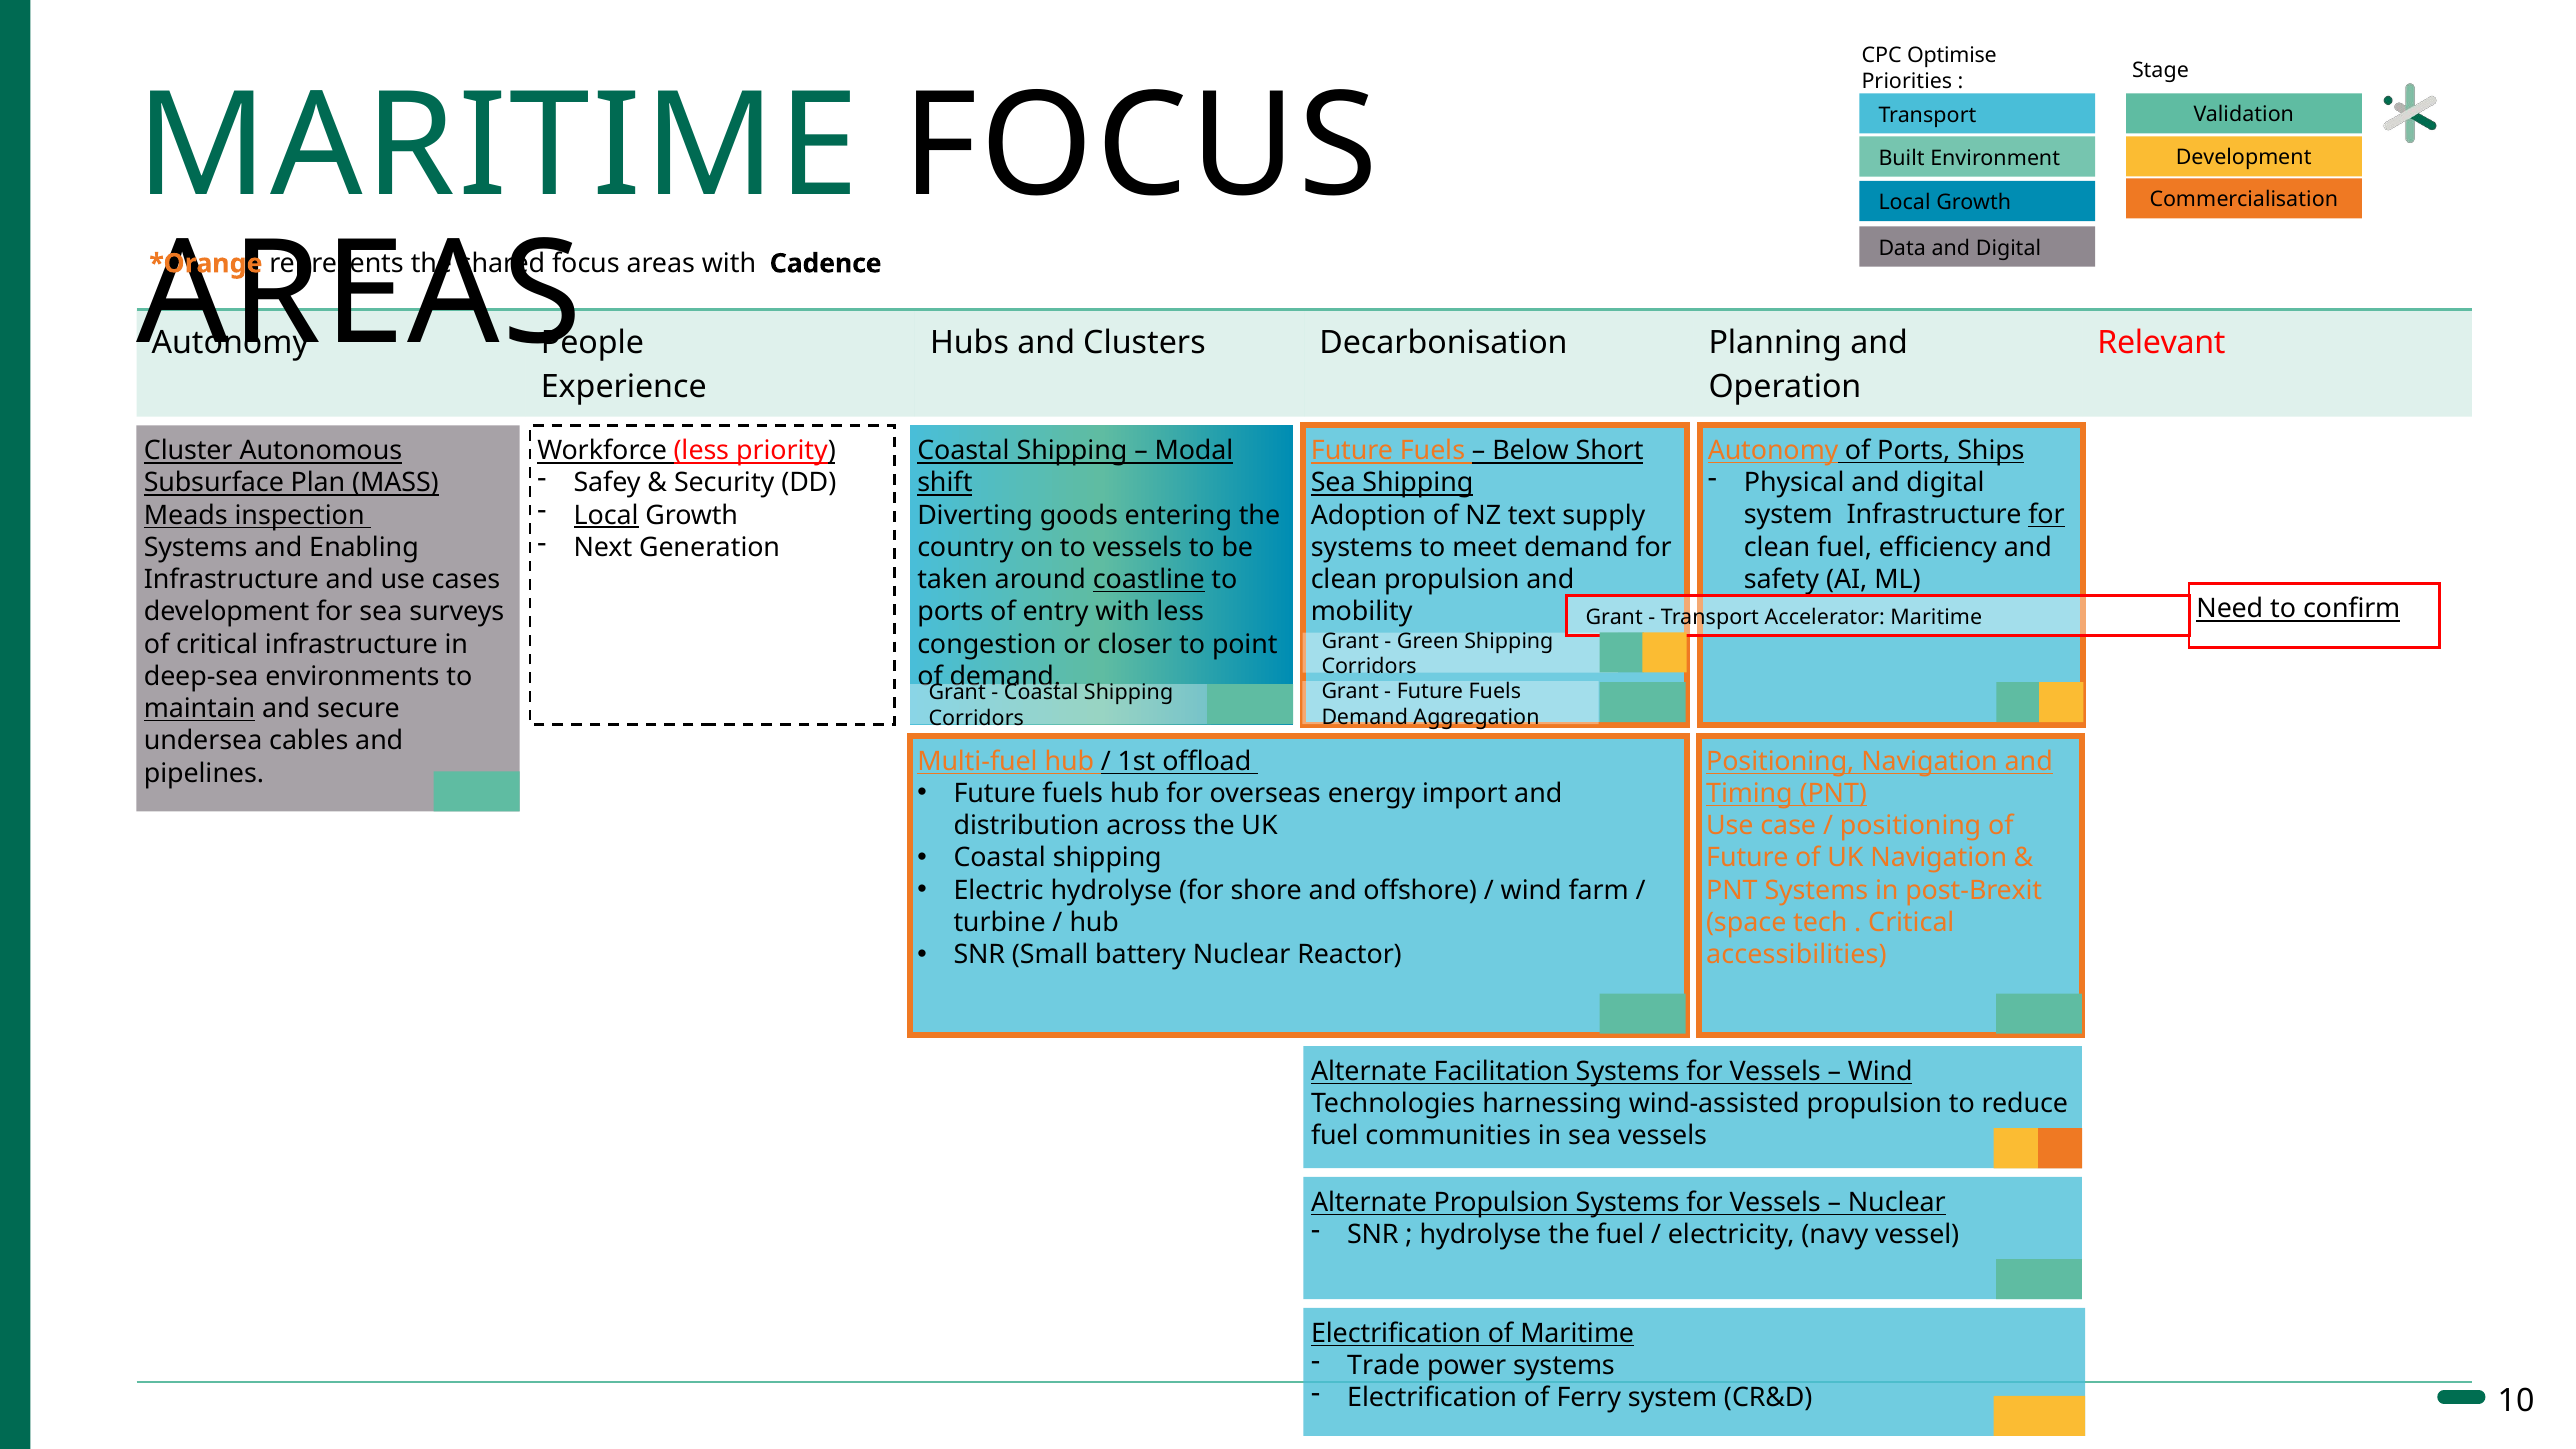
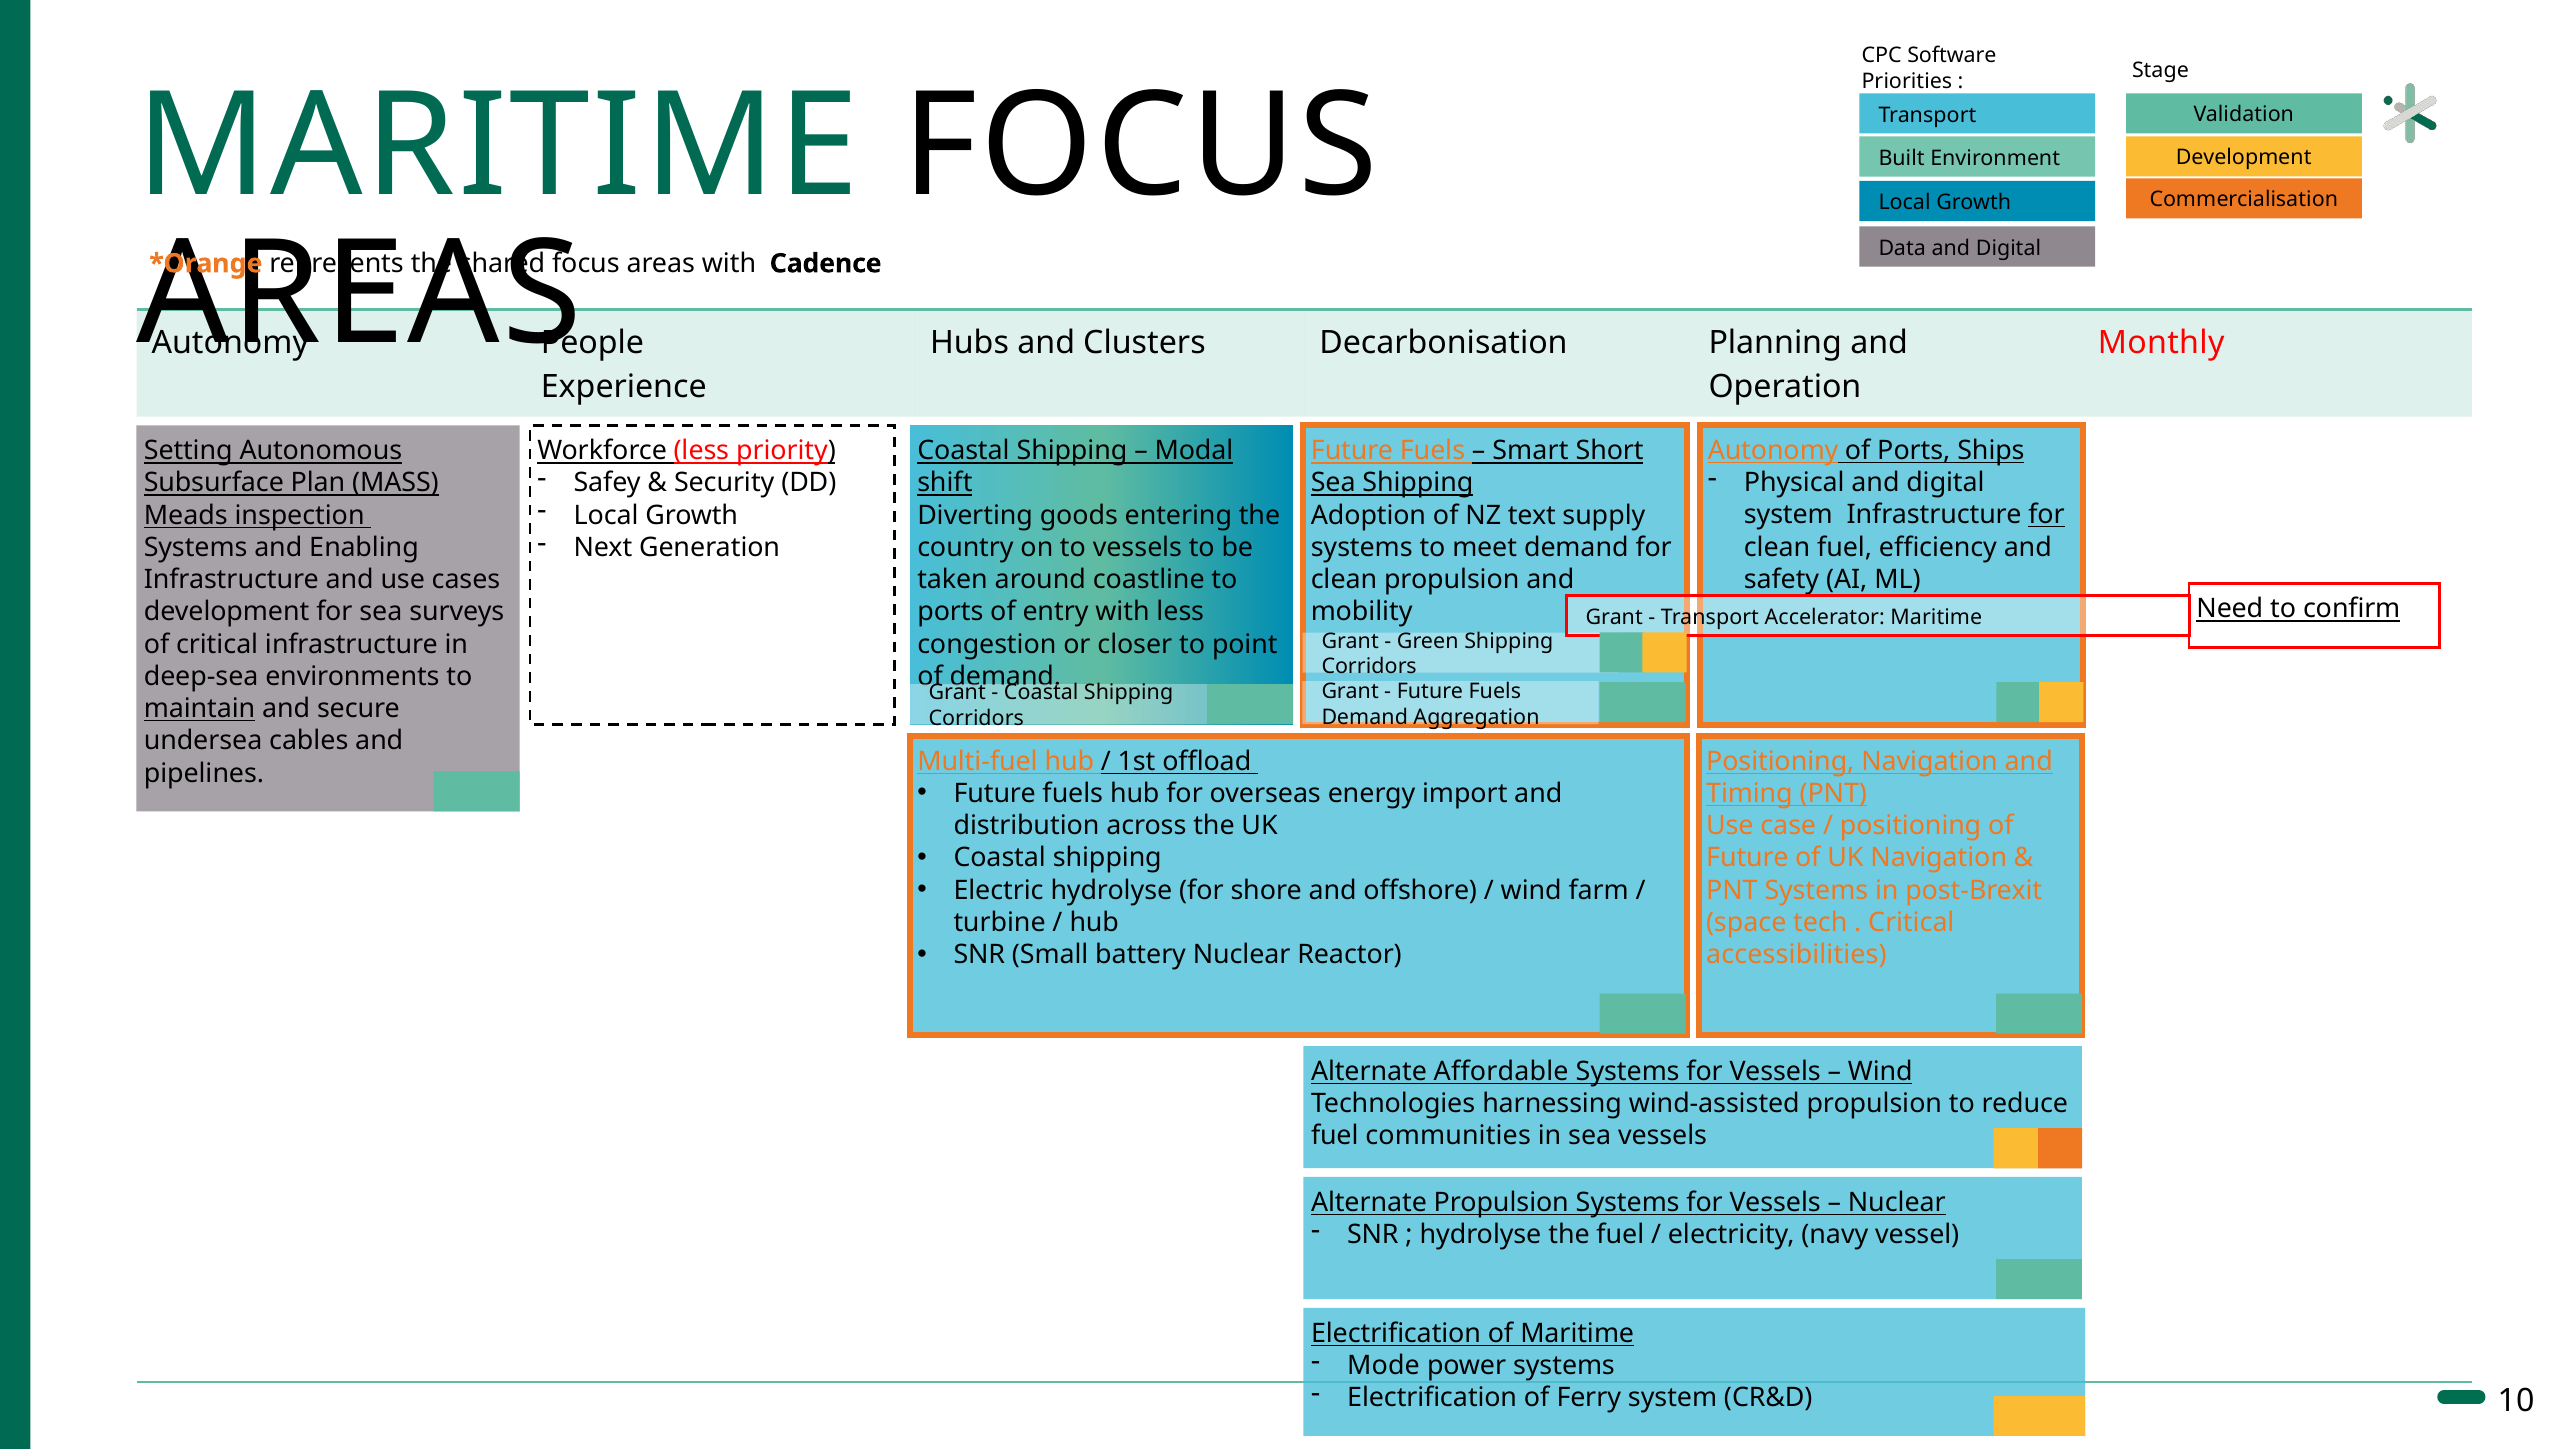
Optimise: Optimise -> Software
Relevant: Relevant -> Monthly
Cluster: Cluster -> Setting
Below: Below -> Smart
Local at (606, 515) underline: present -> none
coastline underline: present -> none
Facilitation: Facilitation -> Affordable
Trade: Trade -> Mode
